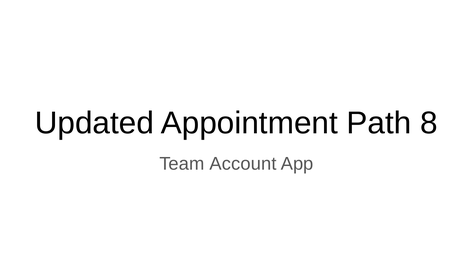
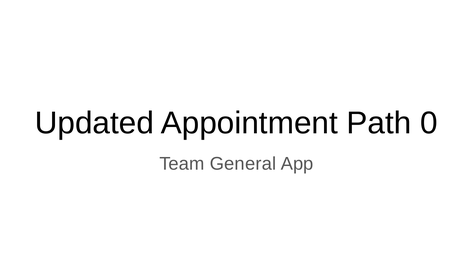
8: 8 -> 0
Account: Account -> General
